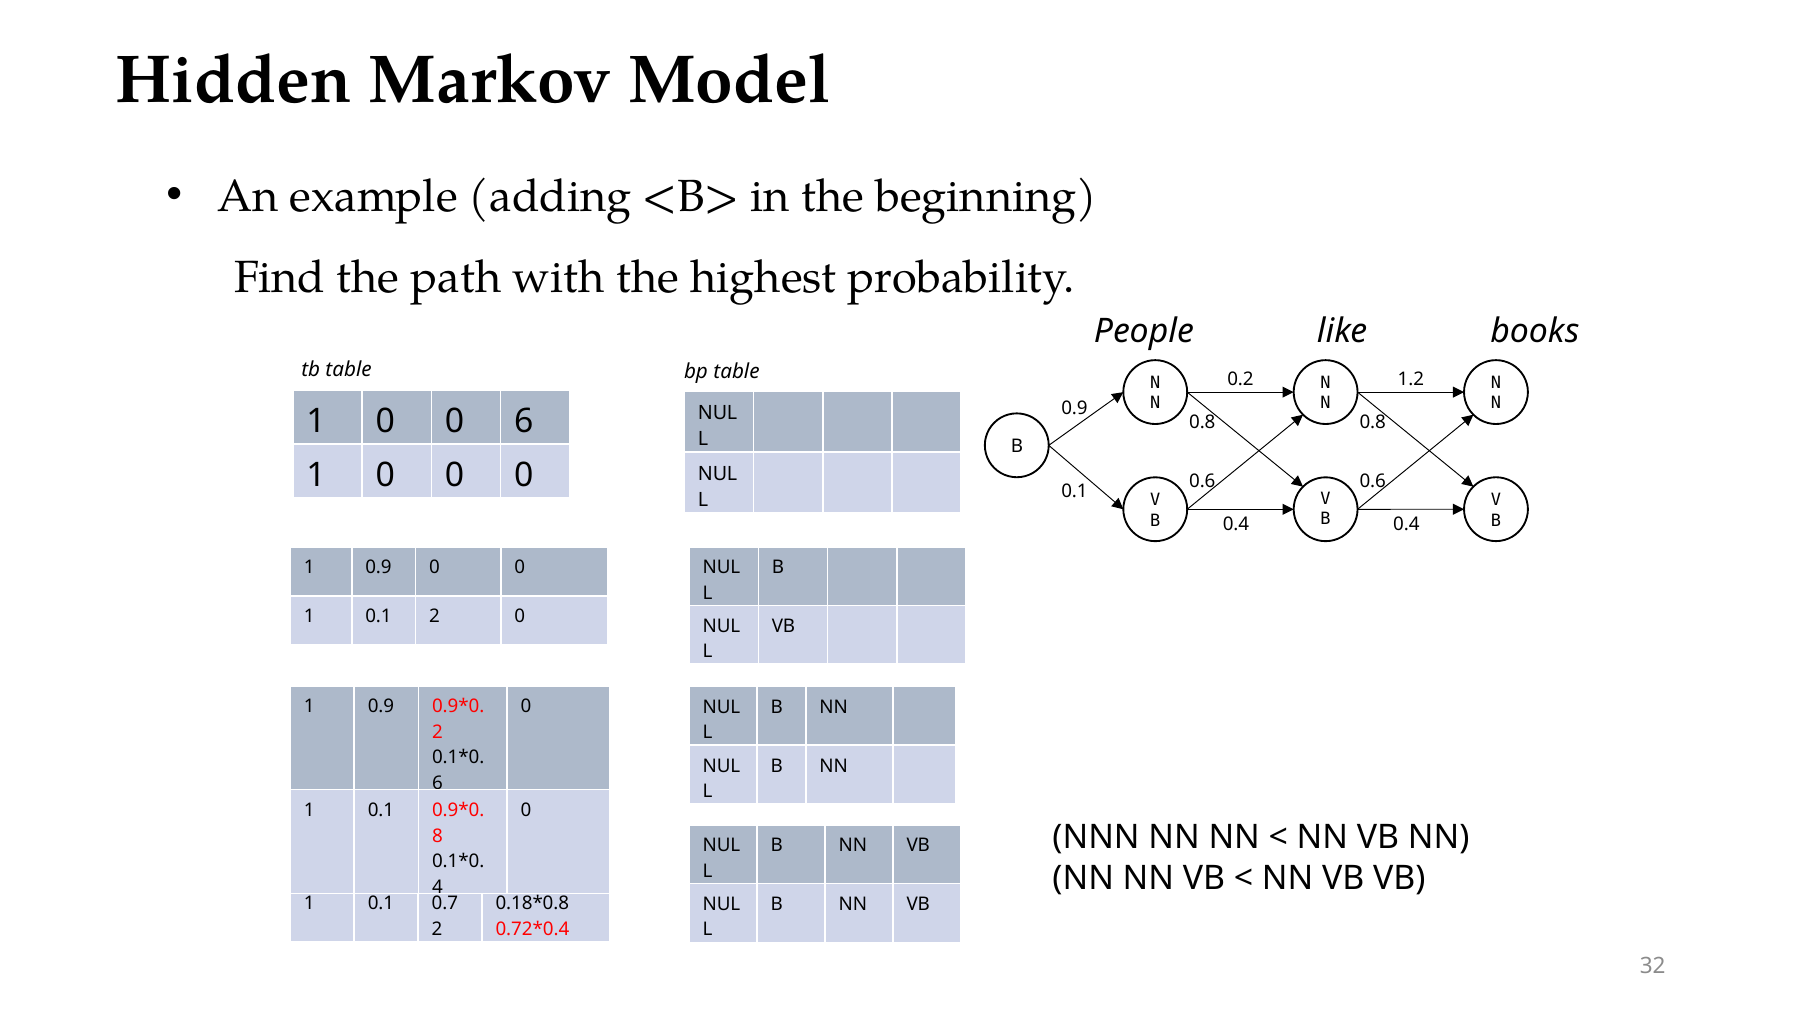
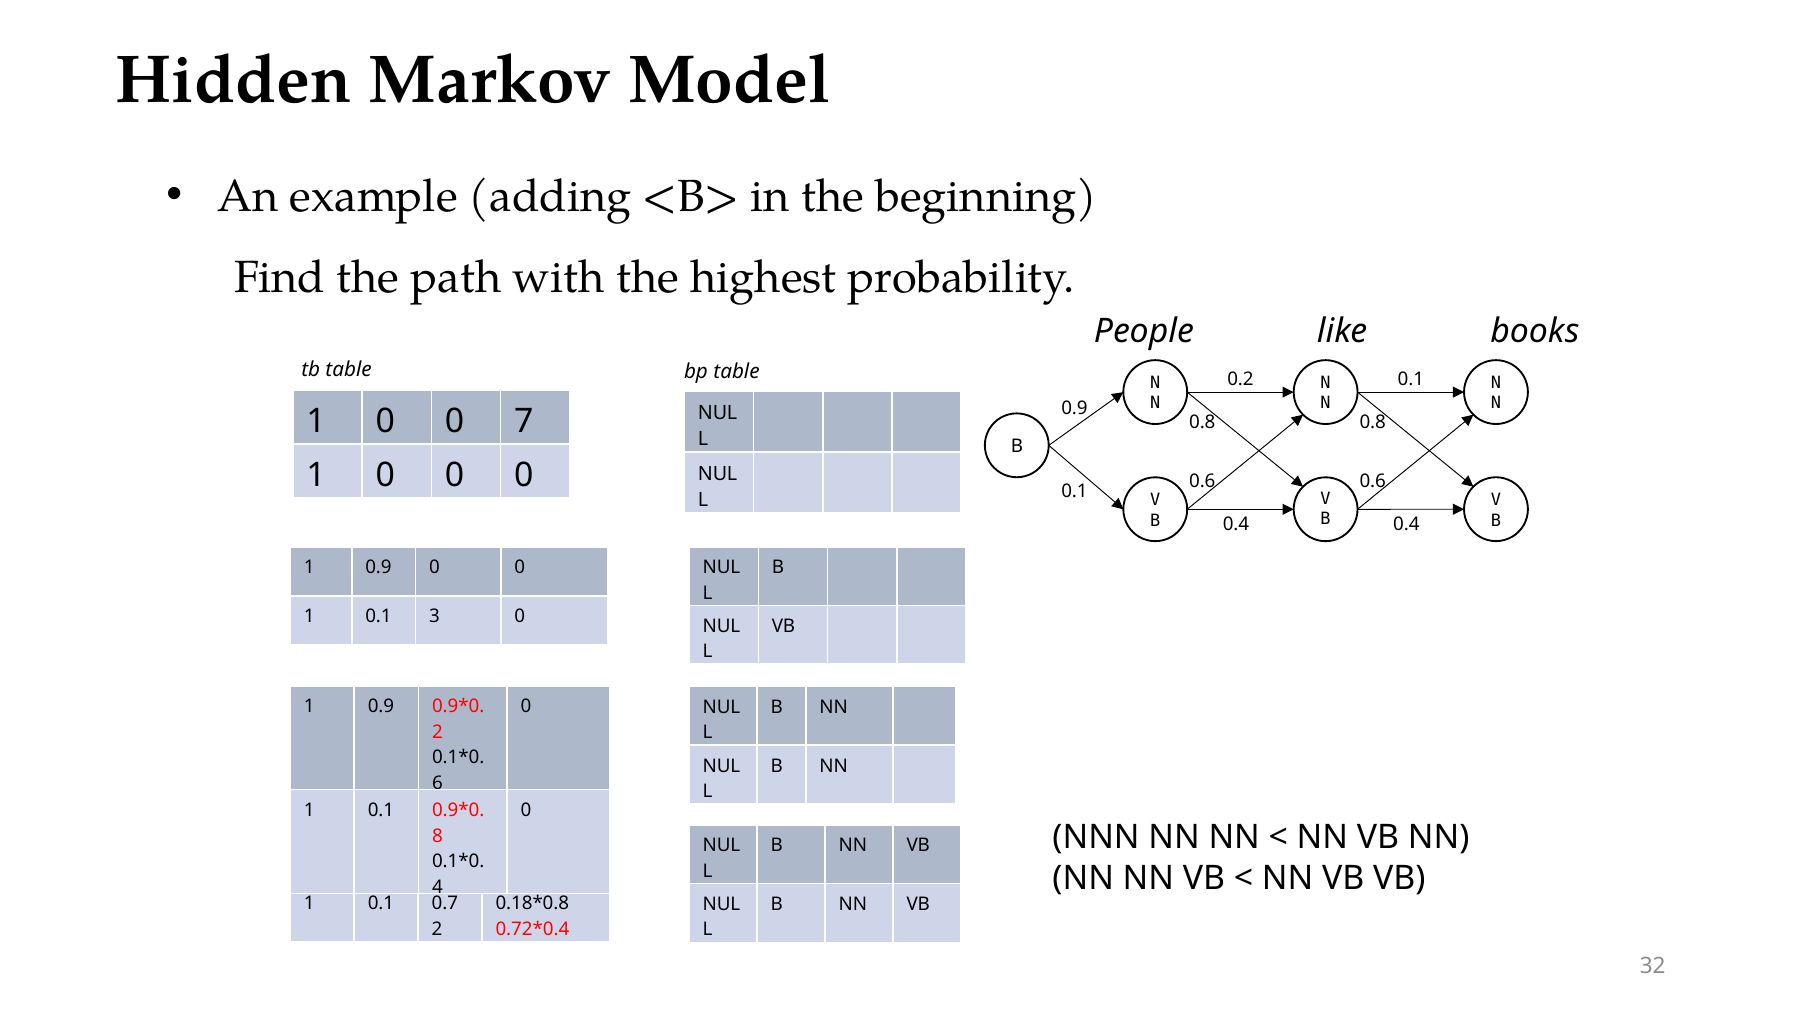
1.2 at (1411, 379): 1.2 -> 0.1
0 6: 6 -> 7
0.1 2: 2 -> 3
